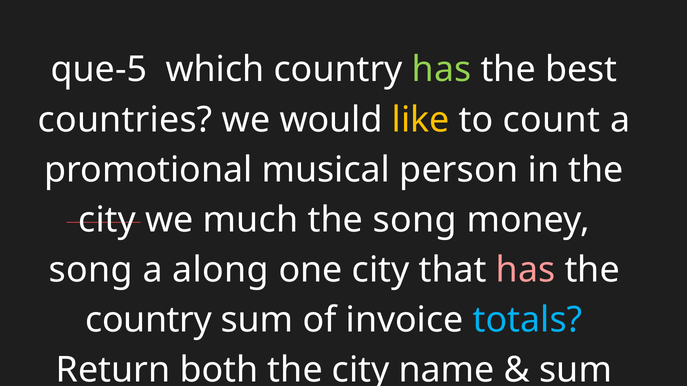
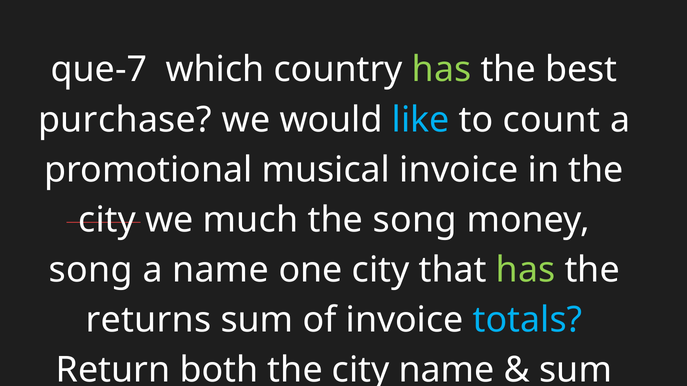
que-5: que-5 -> que-7
countries: countries -> purchase
like colour: yellow -> light blue
musical person: person -> invoice
a along: along -> name
has at (526, 270) colour: pink -> light green
country at (149, 320): country -> returns
